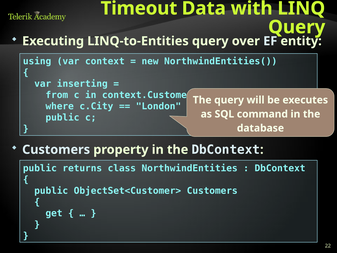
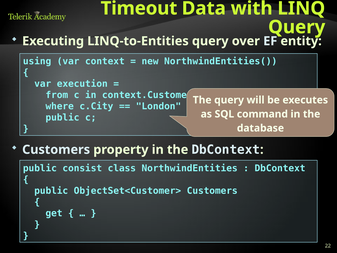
inserting: inserting -> execution
returns: returns -> consist
